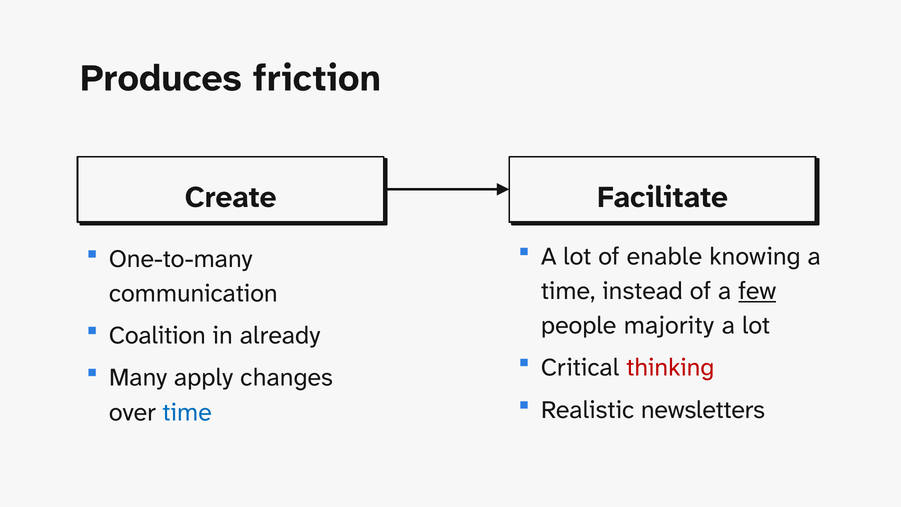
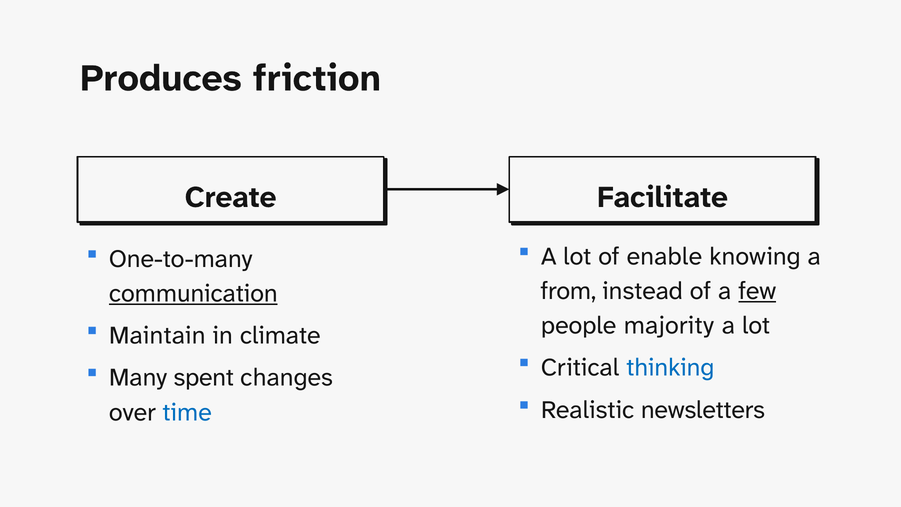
time at (568, 291): time -> from
communication underline: none -> present
Coalition: Coalition -> Maintain
already: already -> climate
thinking colour: red -> blue
apply: apply -> spent
